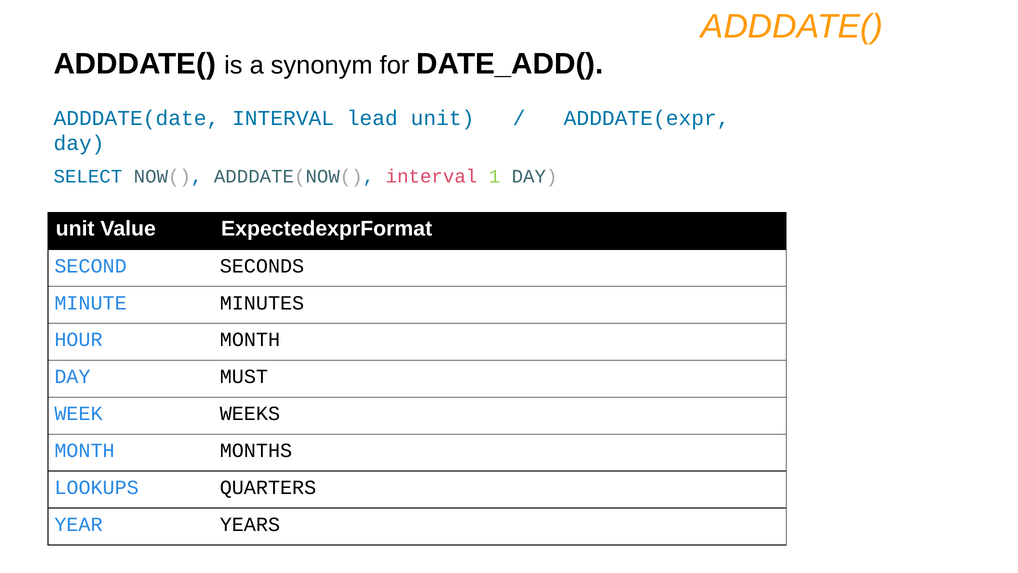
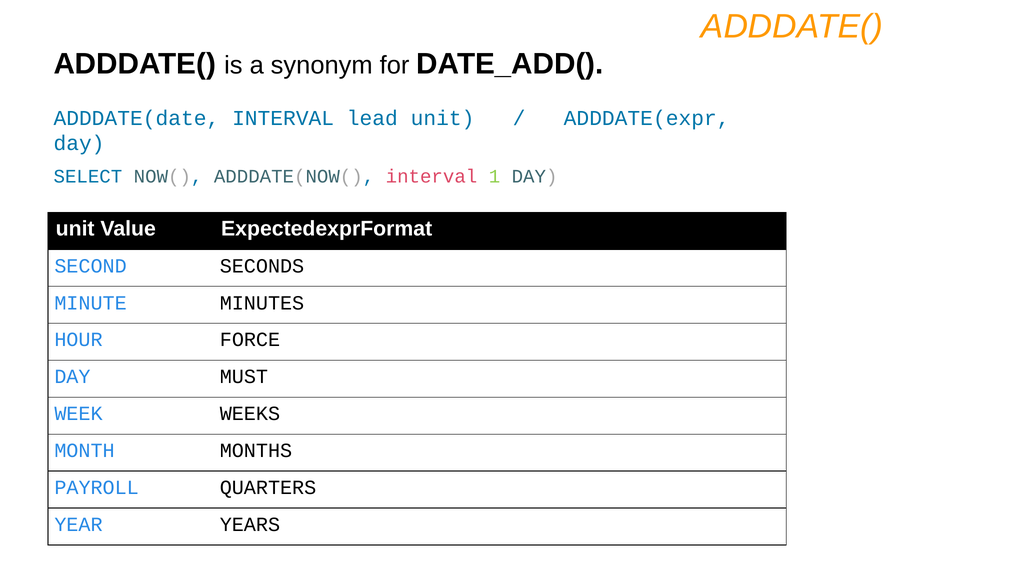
HOUR MONTH: MONTH -> FORCE
LOOKUPS: LOOKUPS -> PAYROLL
